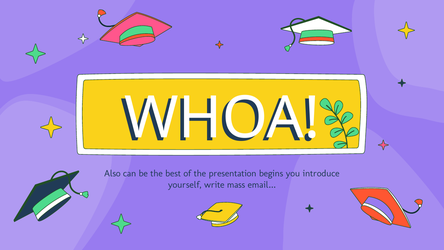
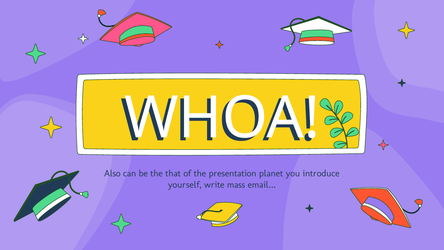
best: best -> that
begins: begins -> planet
